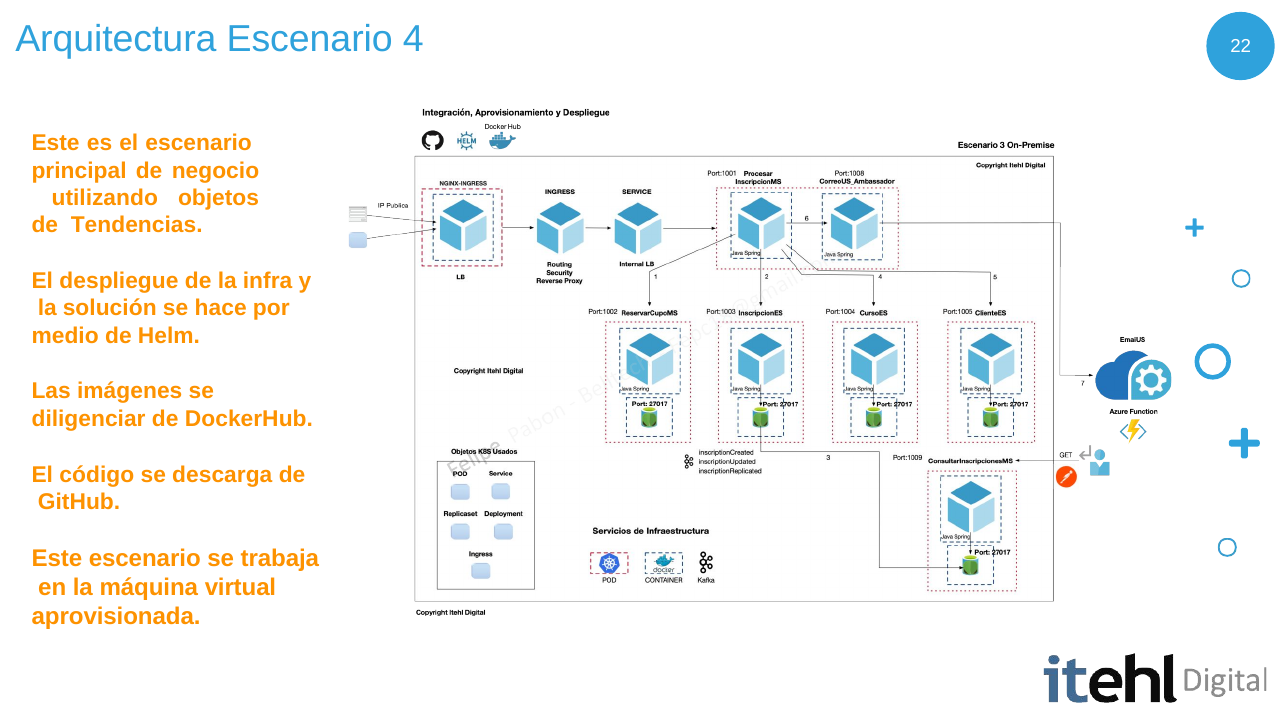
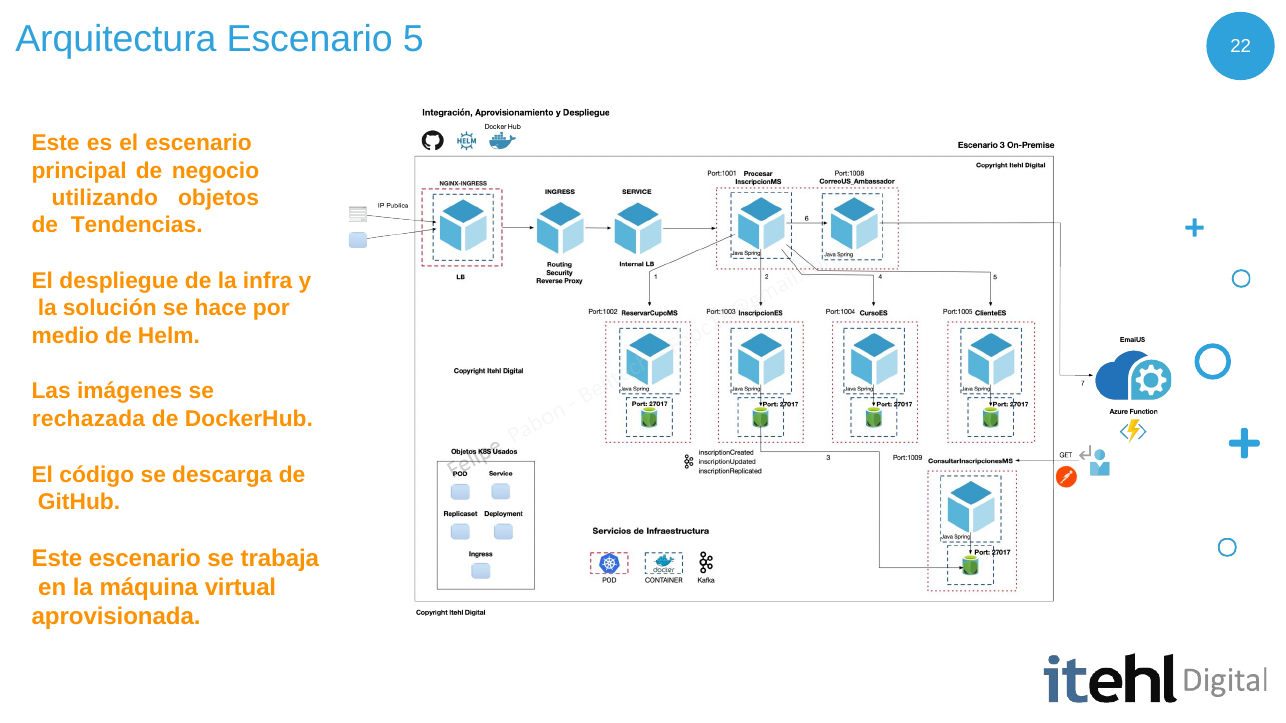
4: 4 -> 5
diligenciar: diligenciar -> rechazada
